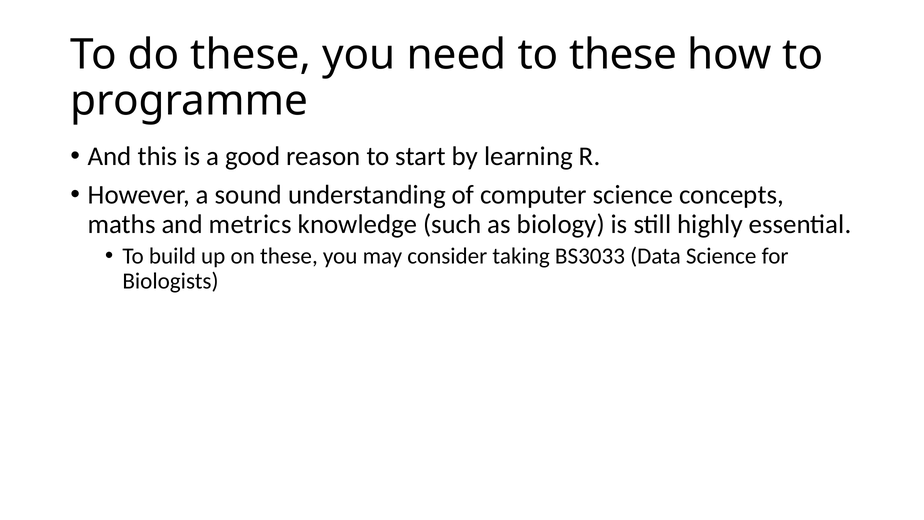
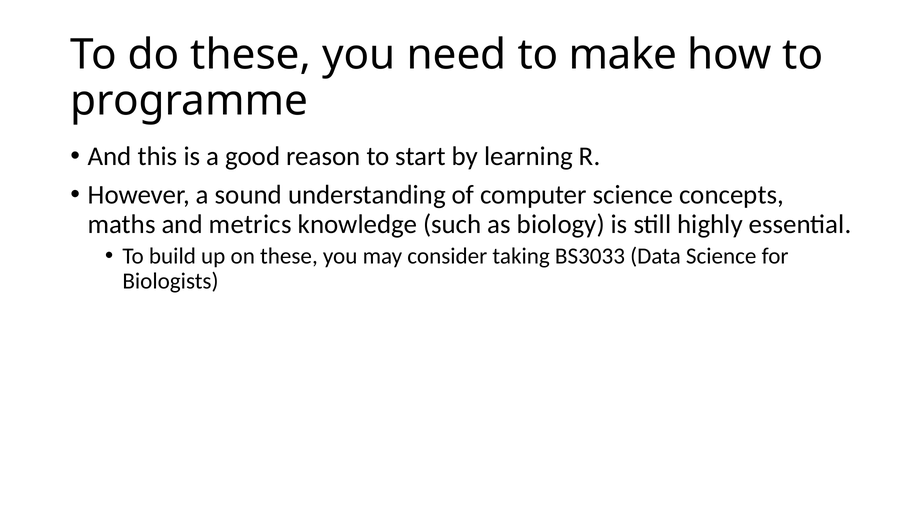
to these: these -> make
